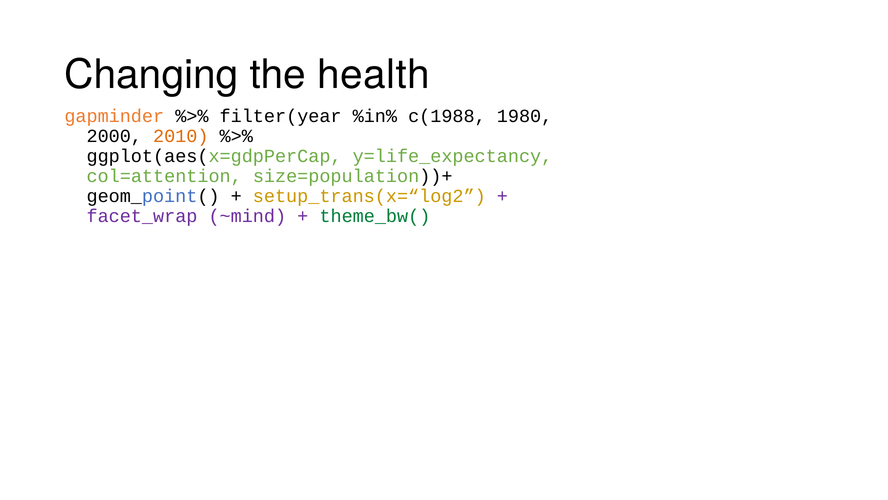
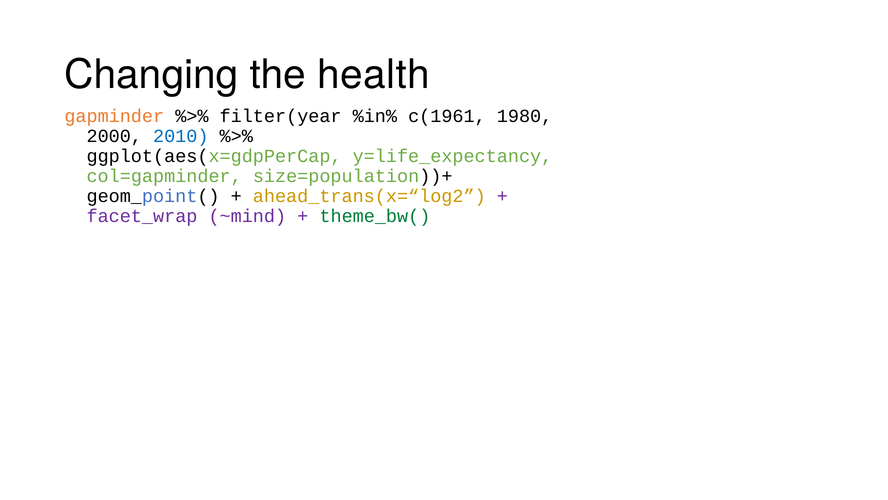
c(1988: c(1988 -> c(1961
2010 colour: orange -> blue
col=attention: col=attention -> col=gapminder
setup_trans(x=“log2: setup_trans(x=“log2 -> ahead_trans(x=“log2
